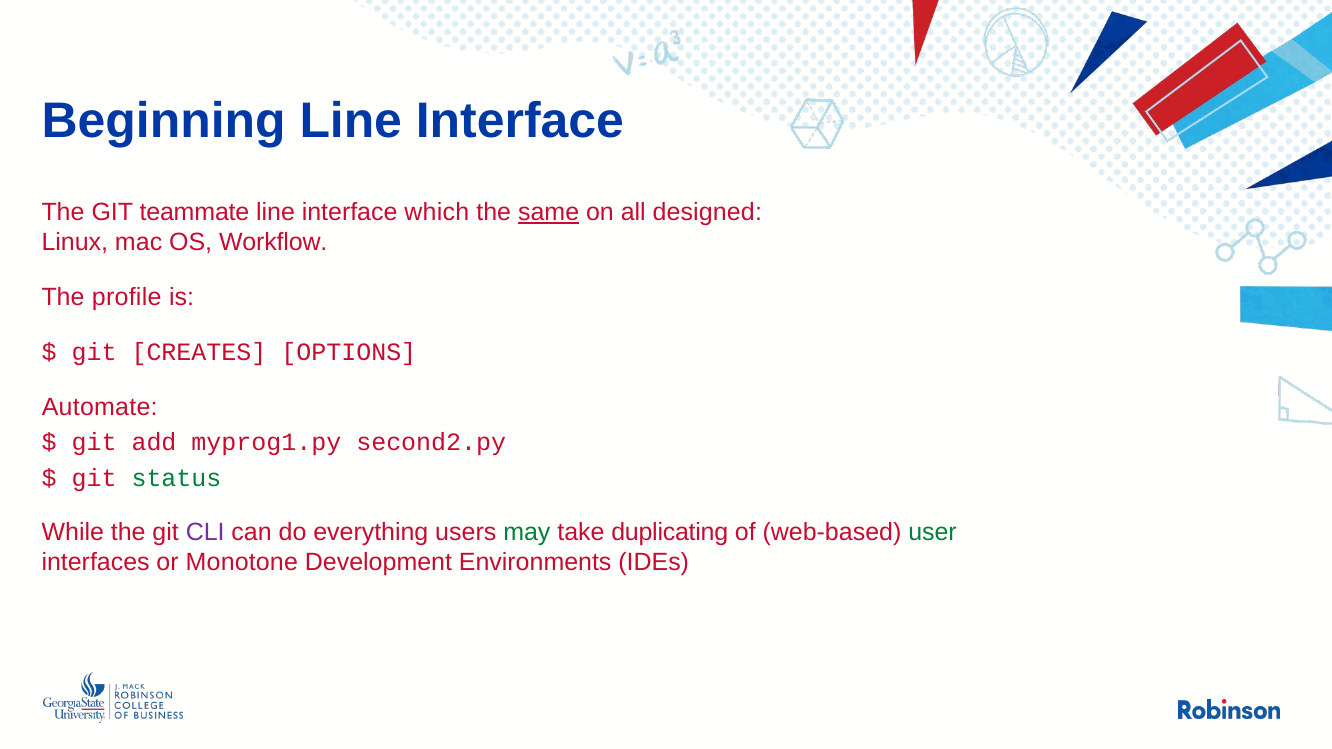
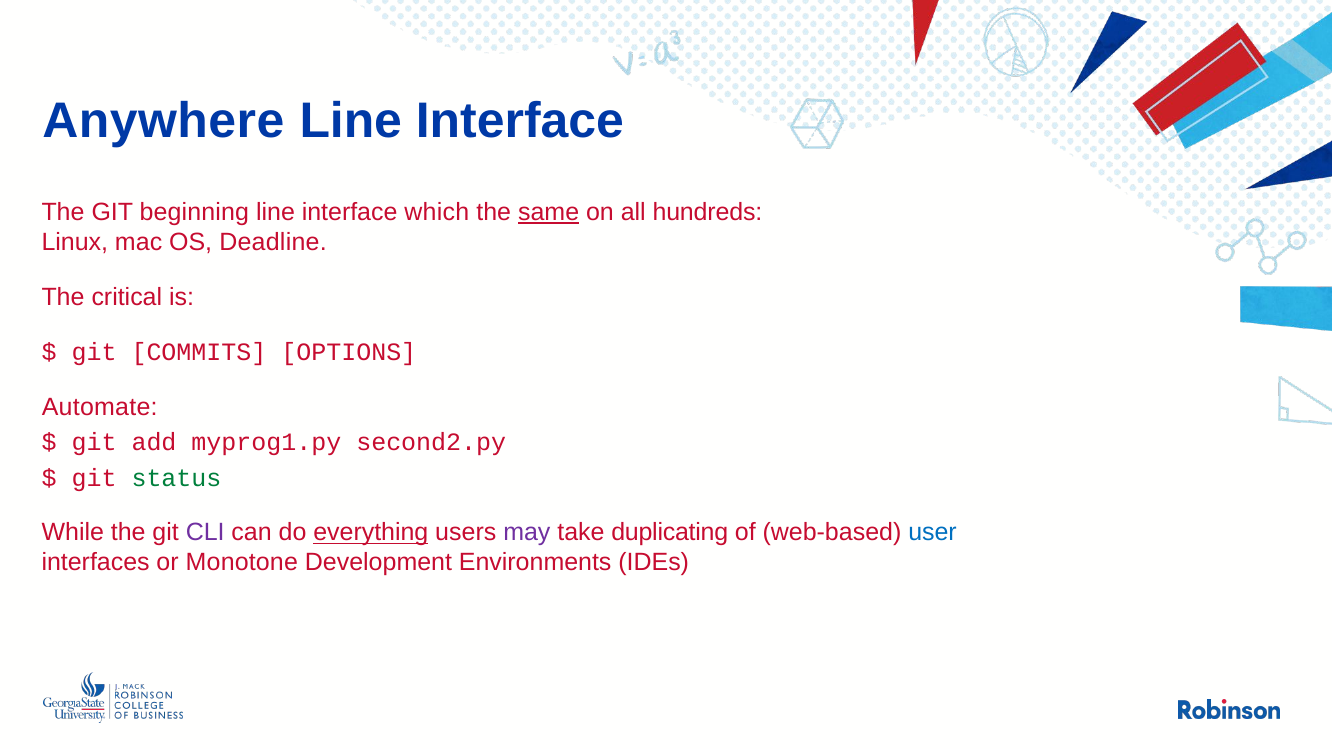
Beginning: Beginning -> Anywhere
teammate: teammate -> beginning
designed: designed -> hundreds
Workflow: Workflow -> Deadline
profile: profile -> critical
CREATES: CREATES -> COMMITS
everything underline: none -> present
may colour: green -> purple
user colour: green -> blue
